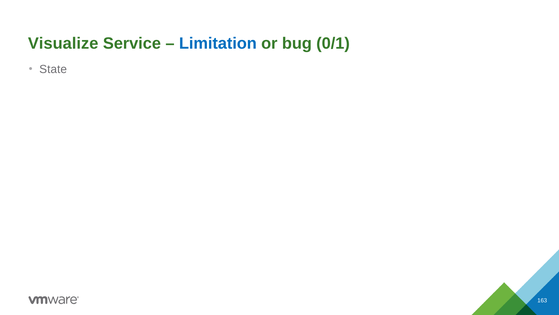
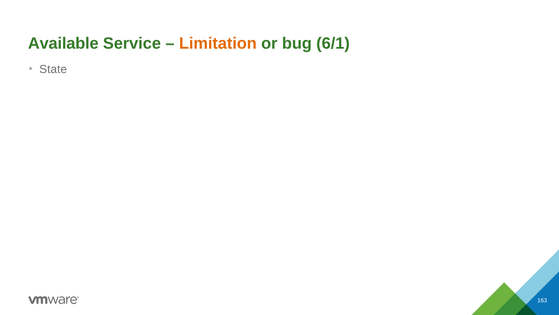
Visualize: Visualize -> Available
Limitation colour: blue -> orange
0/1: 0/1 -> 6/1
